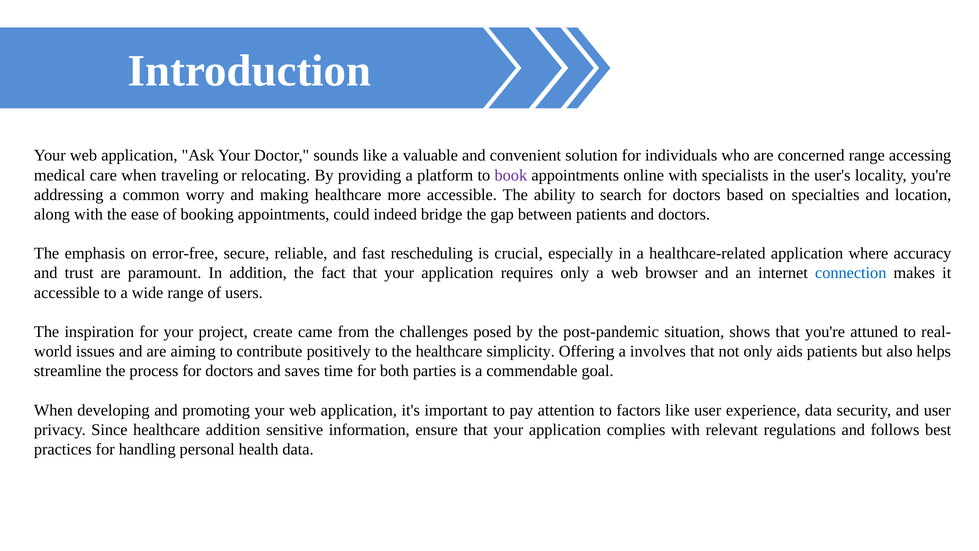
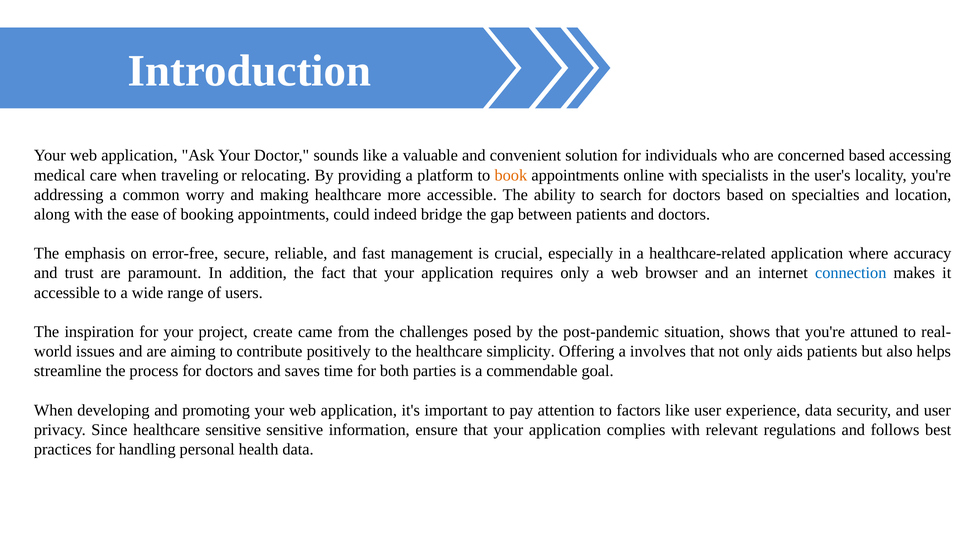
concerned range: range -> based
book colour: purple -> orange
rescheduling: rescheduling -> management
healthcare addition: addition -> sensitive
